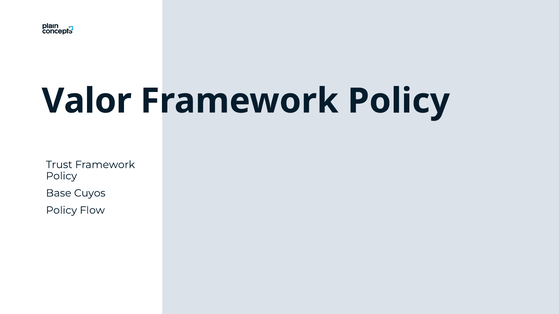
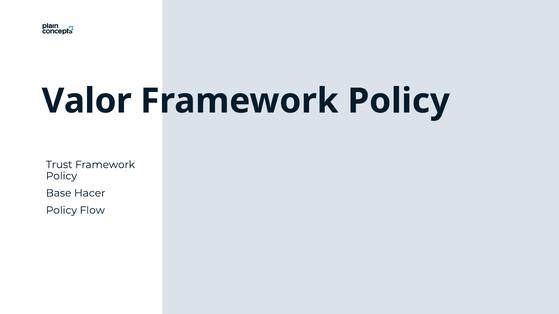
Cuyos: Cuyos -> Hacer
